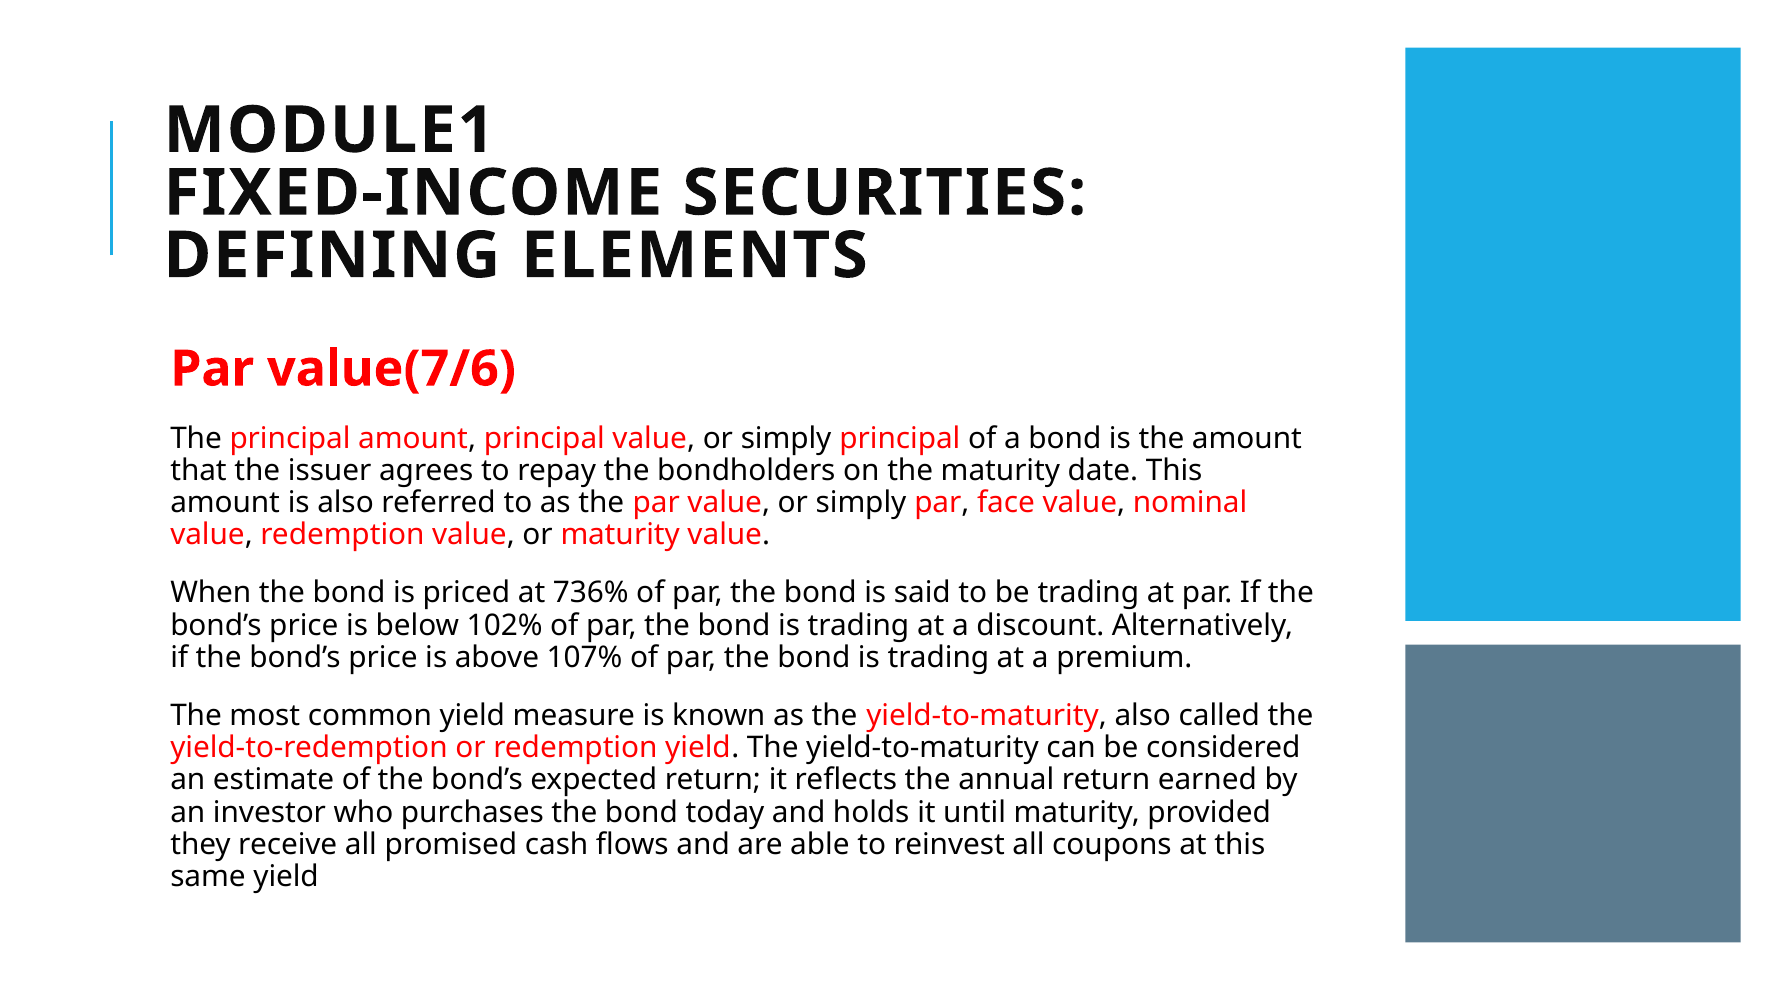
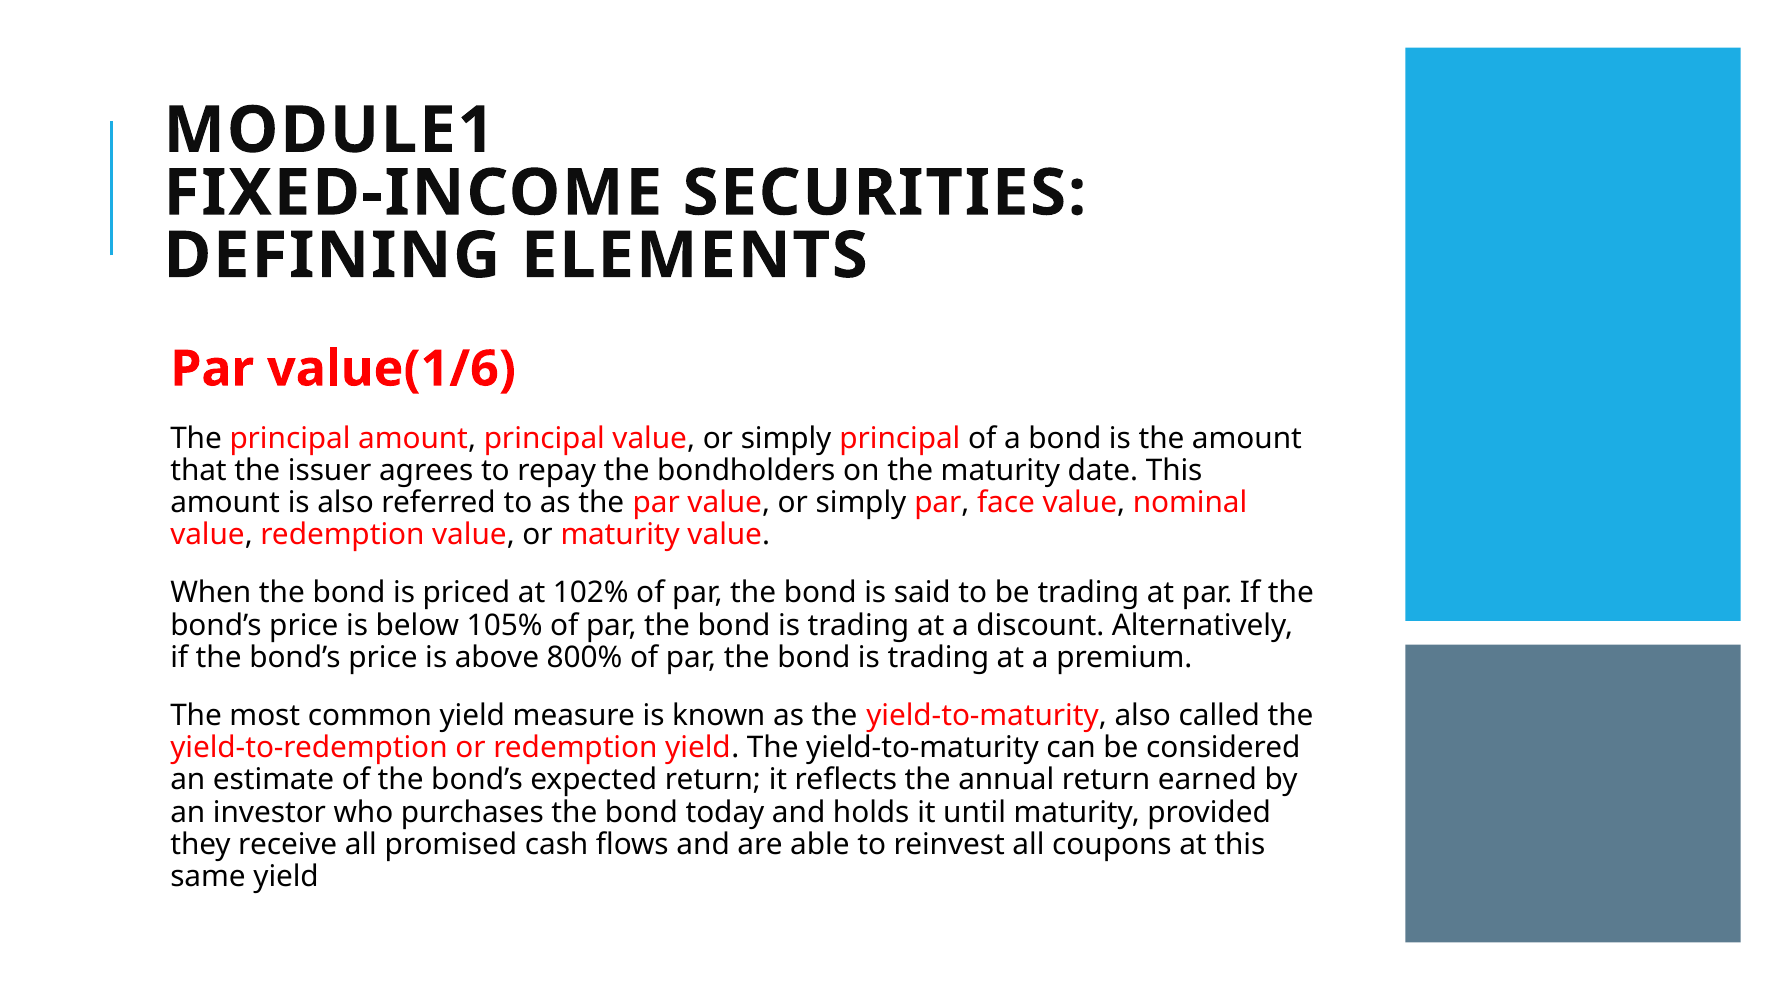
value(7/6: value(7/6 -> value(1/6
736%: 736% -> 102%
102%: 102% -> 105%
107%: 107% -> 800%
